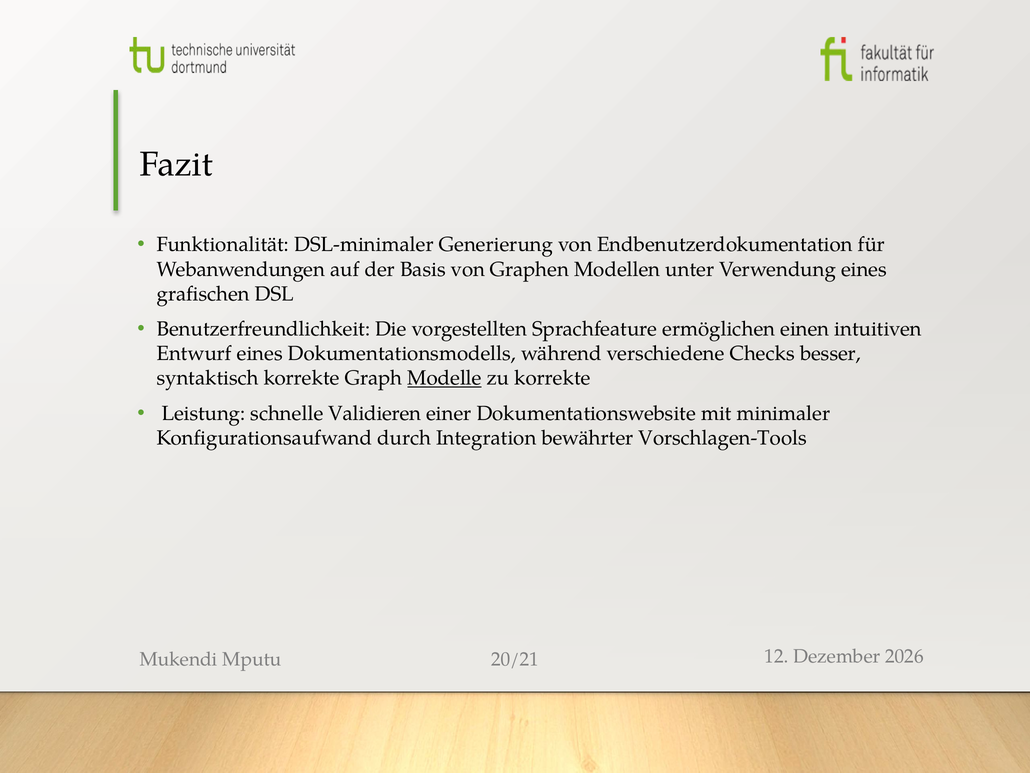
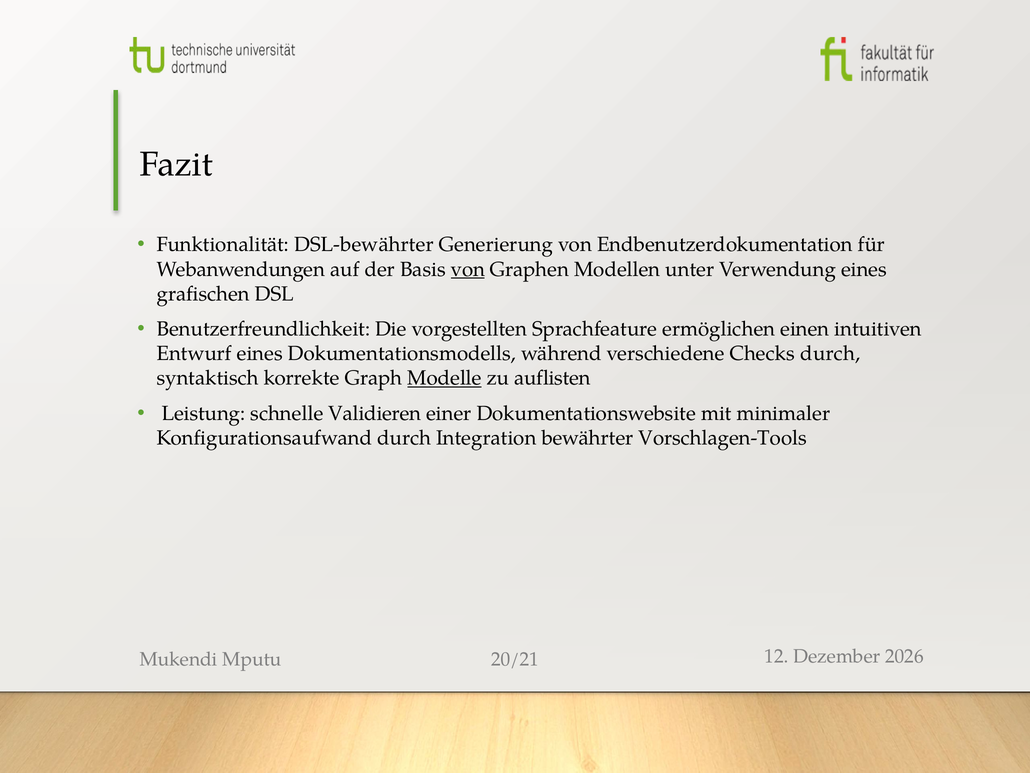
DSL-minimaler: DSL-minimaler -> DSL-bewährter
von at (468, 269) underline: none -> present
Checks besser: besser -> durch
zu korrekte: korrekte -> auflisten
